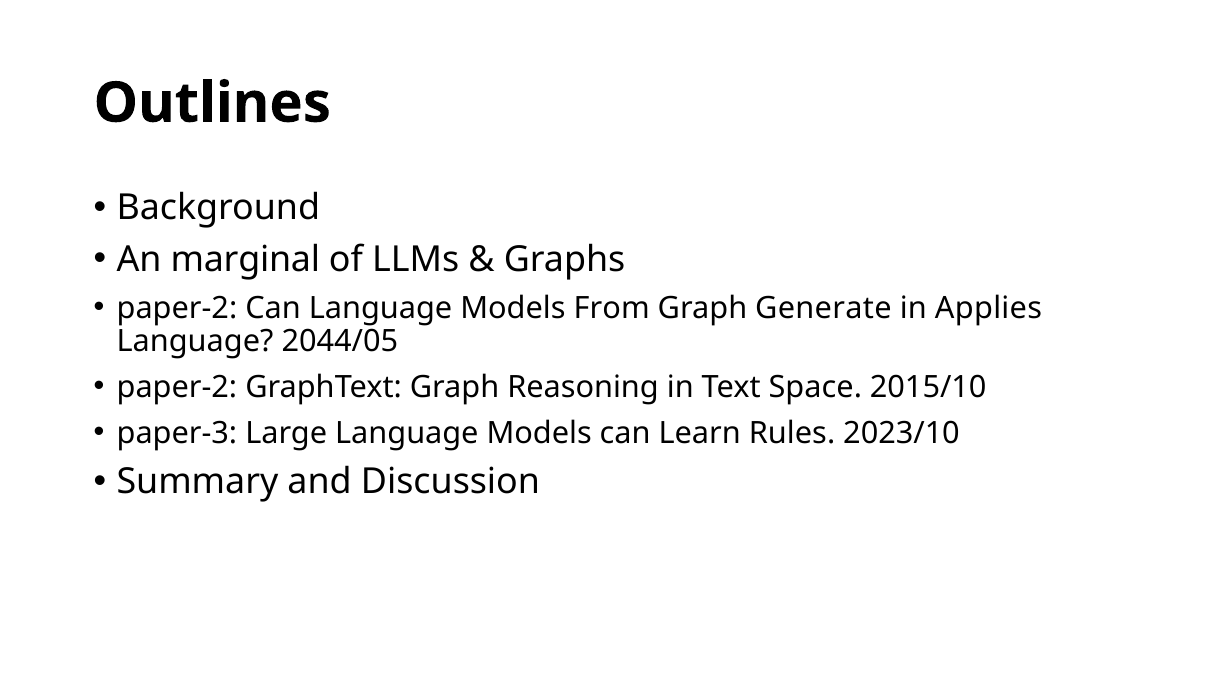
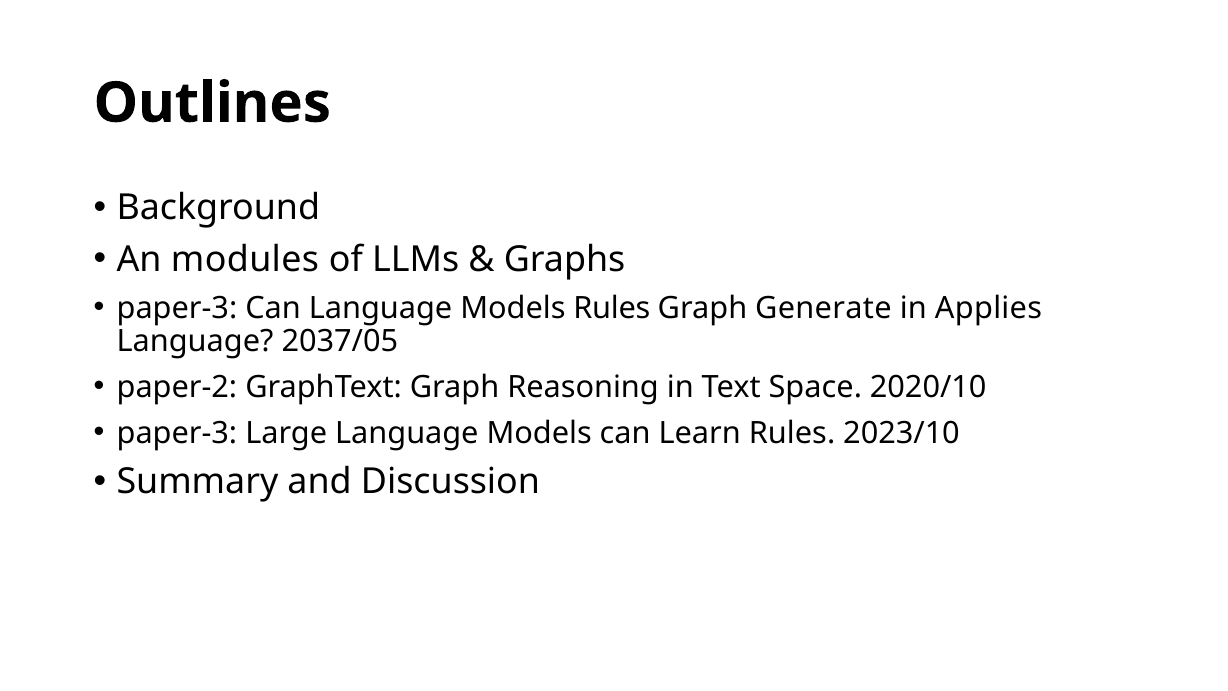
marginal: marginal -> modules
paper-2 at (177, 308): paper-2 -> paper-3
Models From: From -> Rules
2044/05: 2044/05 -> 2037/05
2015/10: 2015/10 -> 2020/10
